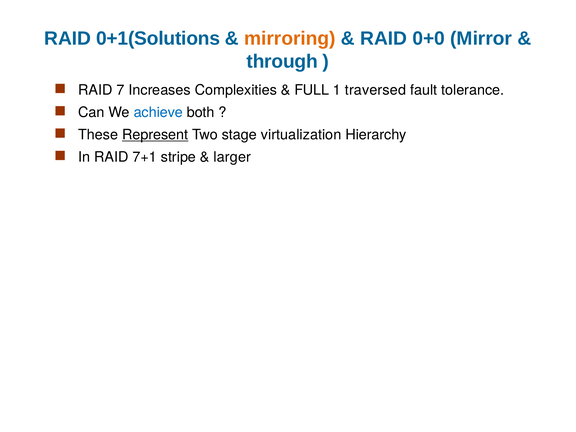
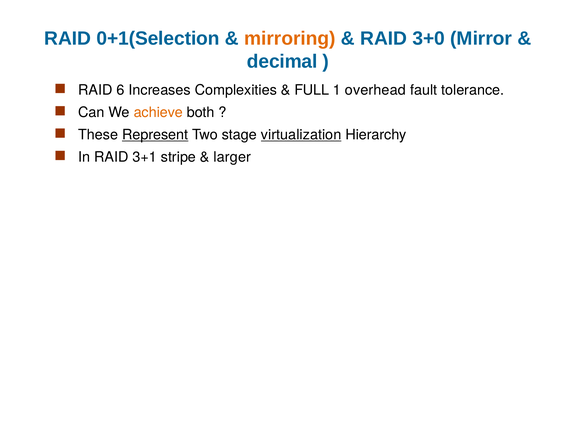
0+1(Solutions: 0+1(Solutions -> 0+1(Selection
0+0: 0+0 -> 3+0
through: through -> decimal
7: 7 -> 6
traversed: traversed -> overhead
achieve colour: blue -> orange
virtualization underline: none -> present
7+1: 7+1 -> 3+1
